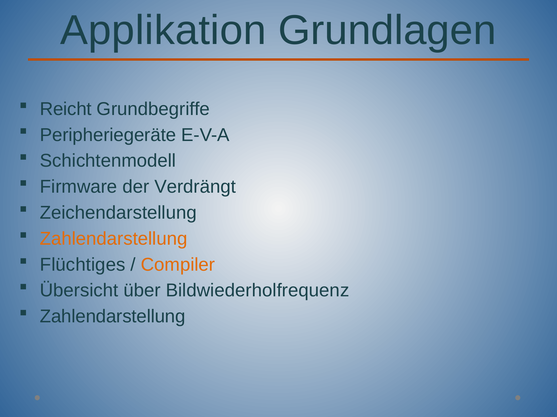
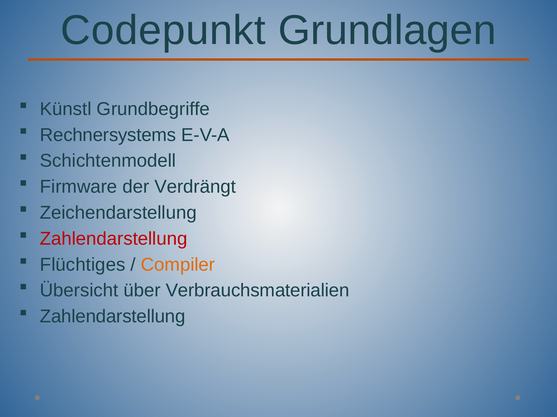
Applikation: Applikation -> Codepunkt
Reicht: Reicht -> Künstl
Peripheriegeräte: Peripheriegeräte -> Rechnersystems
Zahlendarstellung at (114, 239) colour: orange -> red
Bildwiederholfrequenz: Bildwiederholfrequenz -> Verbrauchsmaterialien
